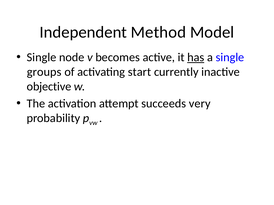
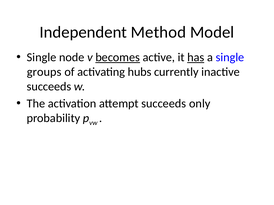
becomes underline: none -> present
start: start -> hubs
objective at (49, 87): objective -> succeeds
very: very -> only
